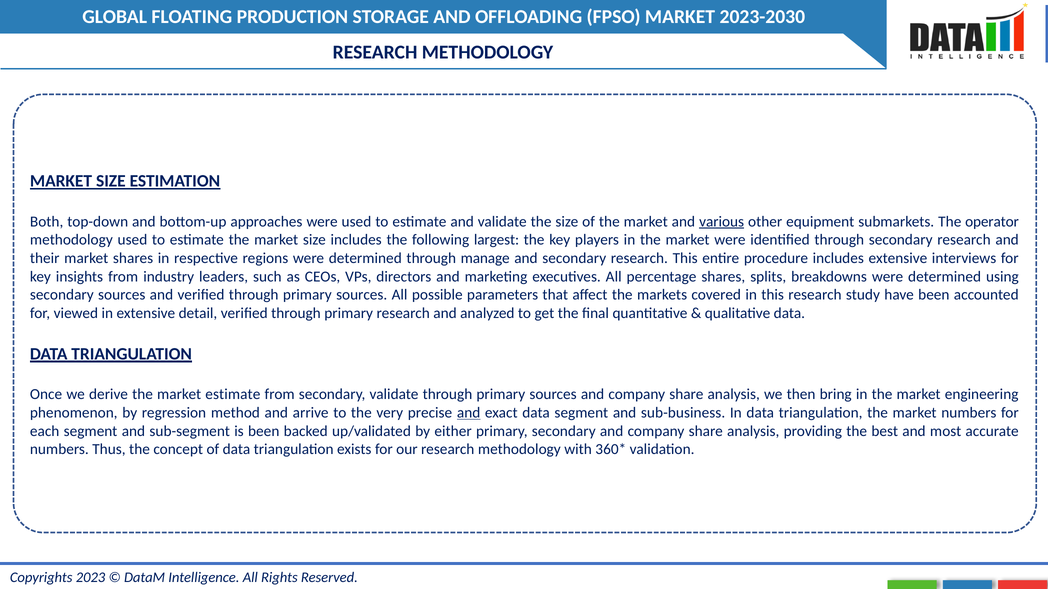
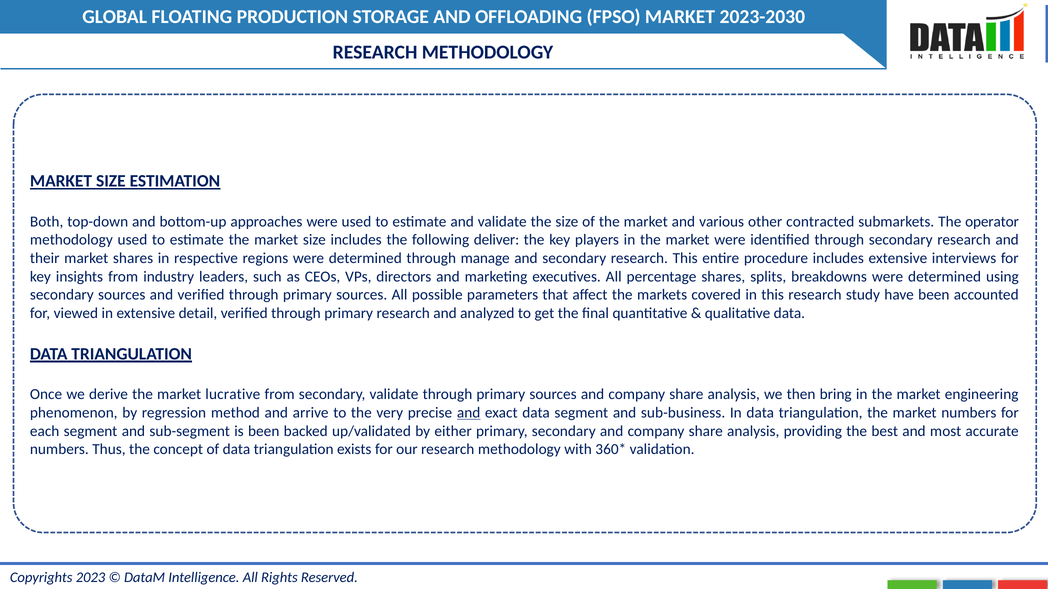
various underline: present -> none
equipment: equipment -> contracted
largest: largest -> deliver
market estimate: estimate -> lucrative
